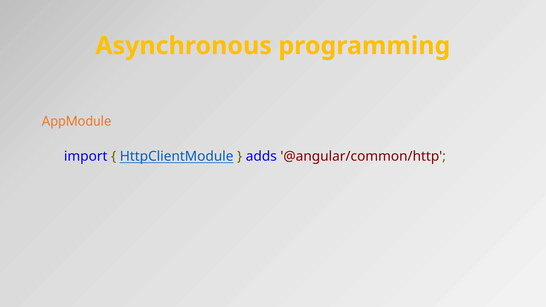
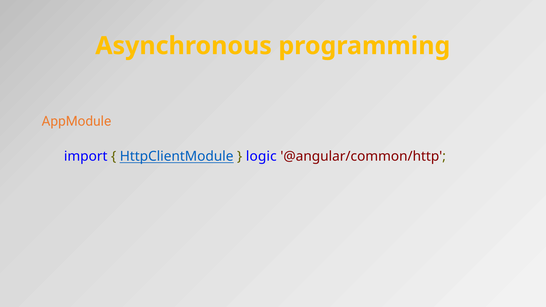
adds: adds -> logic
